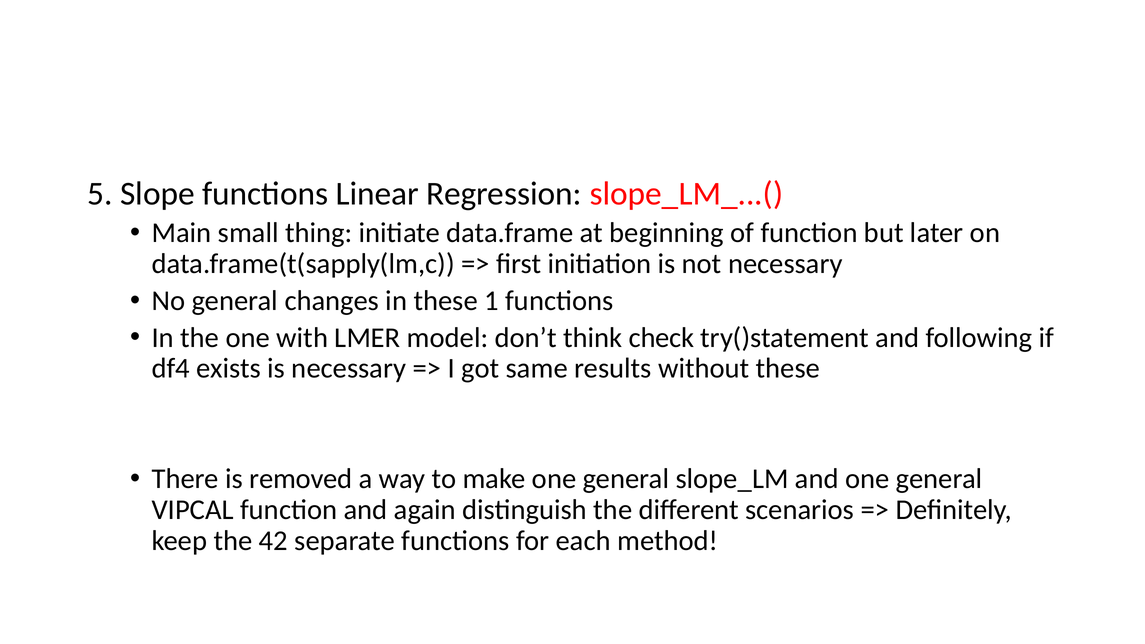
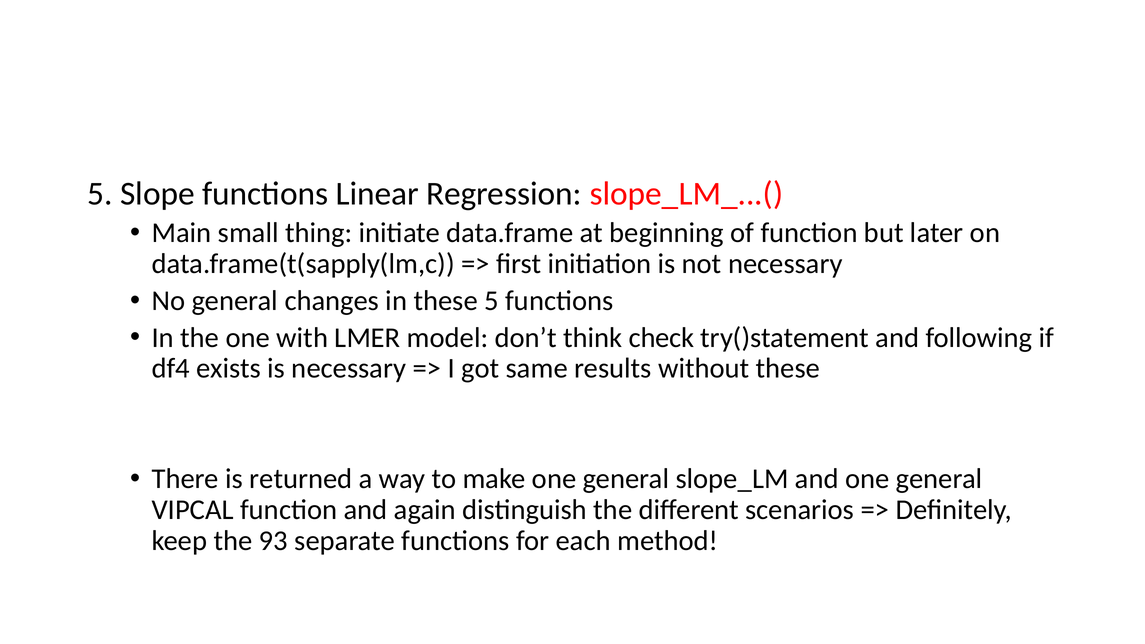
these 1: 1 -> 5
removed: removed -> returned
42: 42 -> 93
